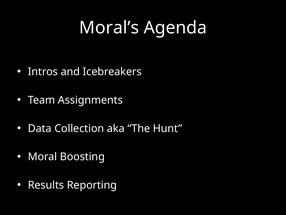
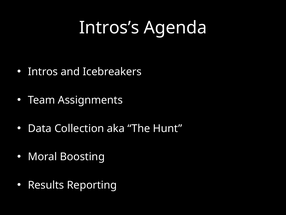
Moral’s: Moral’s -> Intros’s
